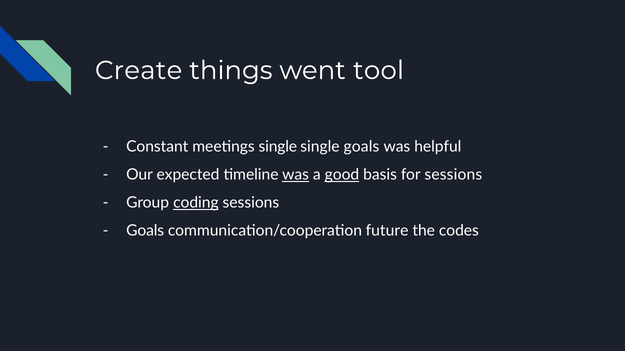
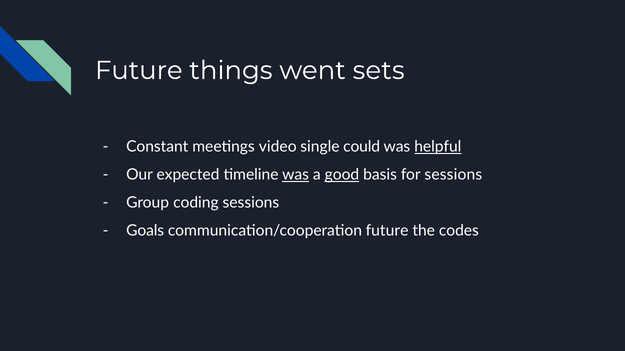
Create at (139, 71): Create -> Future
tool: tool -> sets
meetings single: single -> video
single goals: goals -> could
helpful underline: none -> present
coding underline: present -> none
